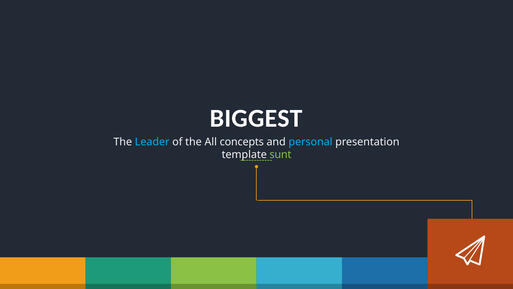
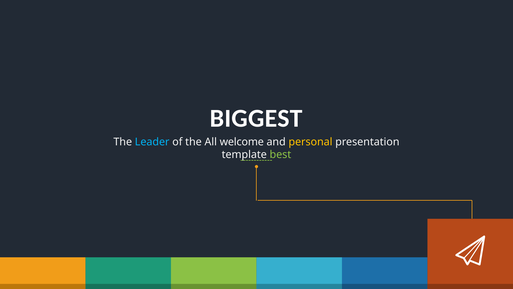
concepts: concepts -> welcome
personal colour: light blue -> yellow
sunt: sunt -> best
